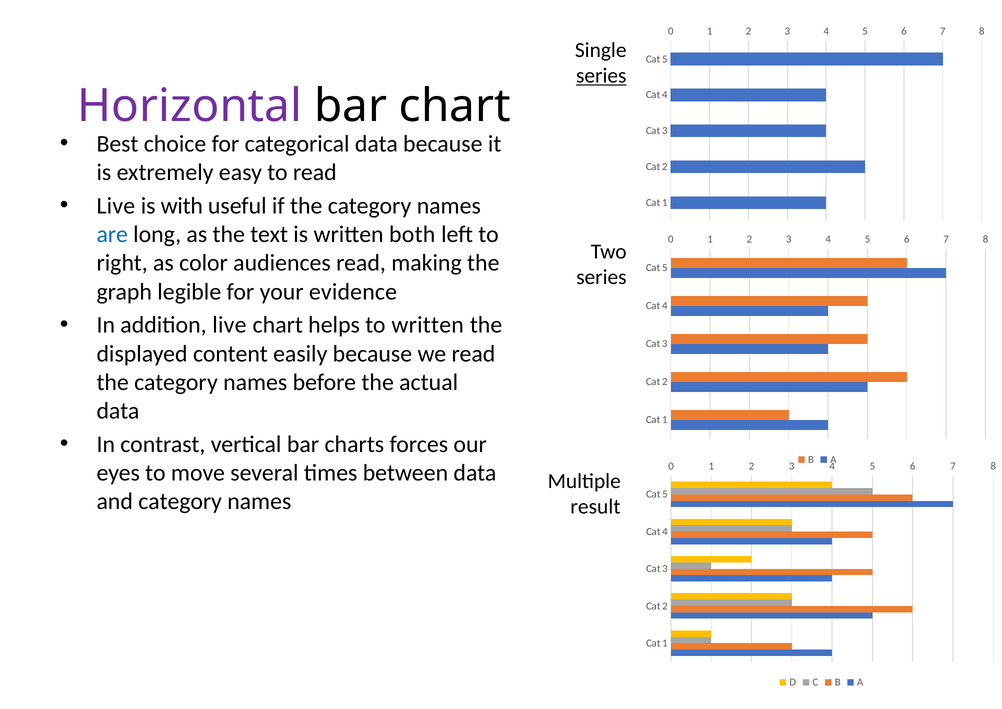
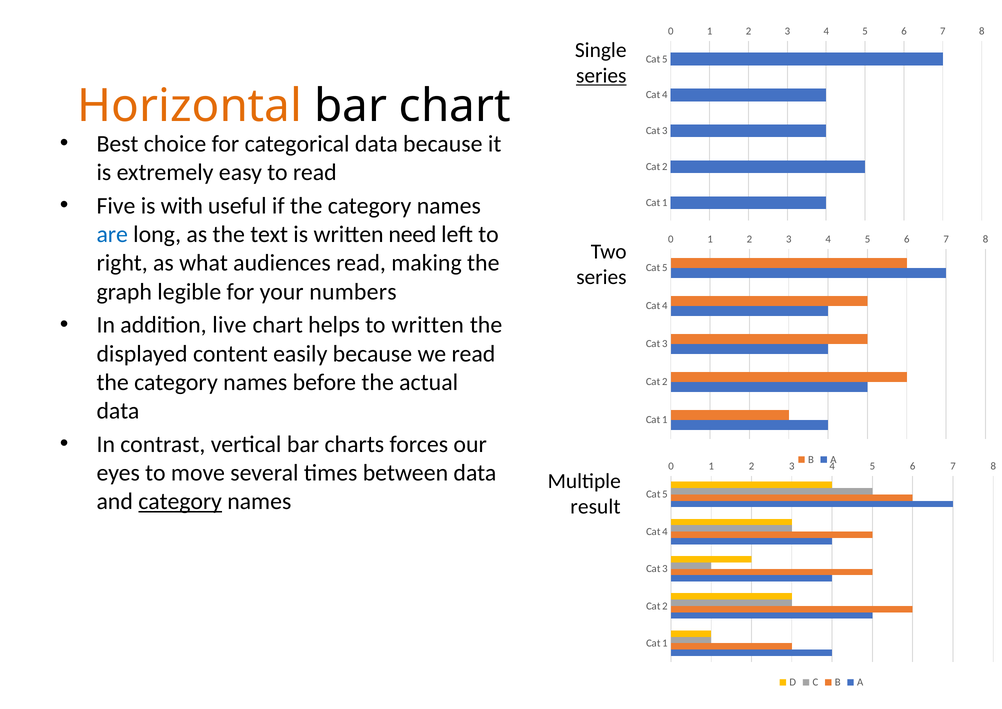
Horizontal colour: purple -> orange
Live at (116, 206): Live -> Five
both: both -> need
color: color -> what
evidence: evidence -> numbers
category at (180, 501) underline: none -> present
